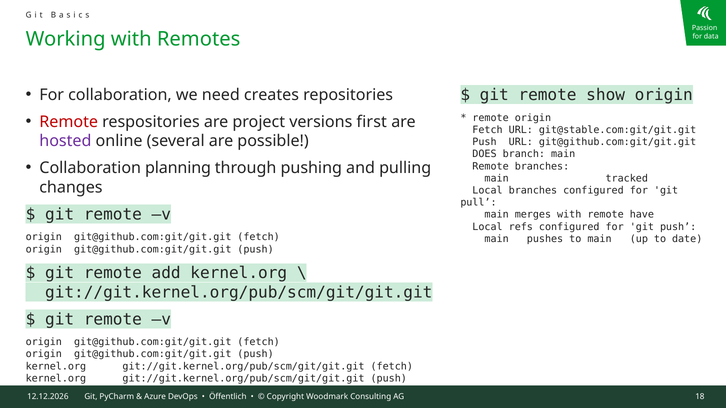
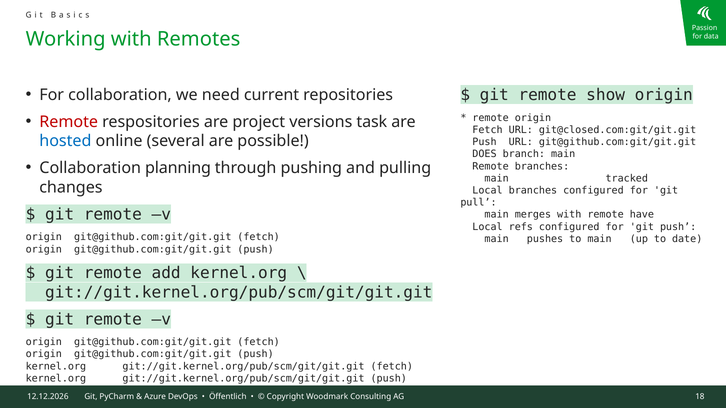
creates: creates -> current
first: first -> task
git@stable.com:git/git.git: git@stable.com:git/git.git -> git@closed.com:git/git.git
hosted colour: purple -> blue
